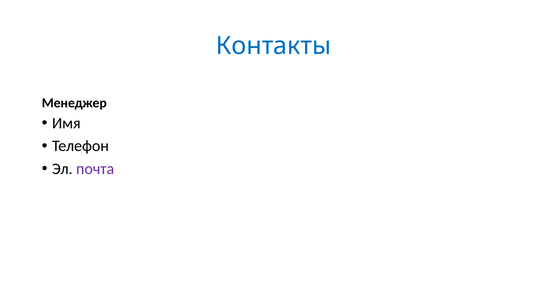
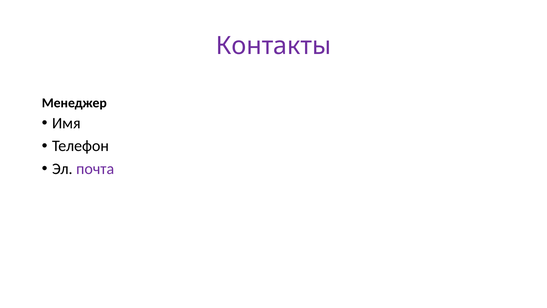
Контакты colour: blue -> purple
